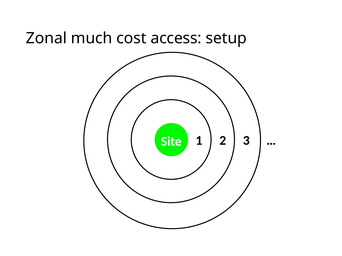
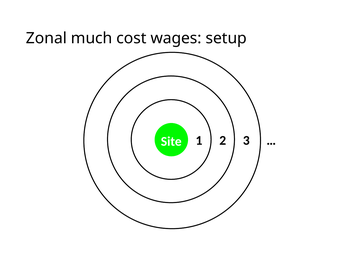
access: access -> wages
